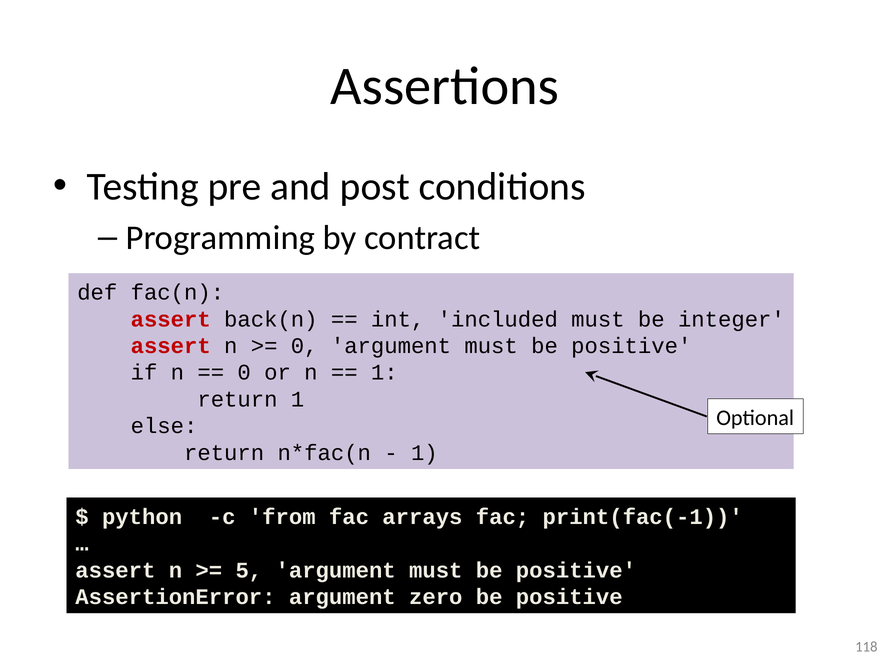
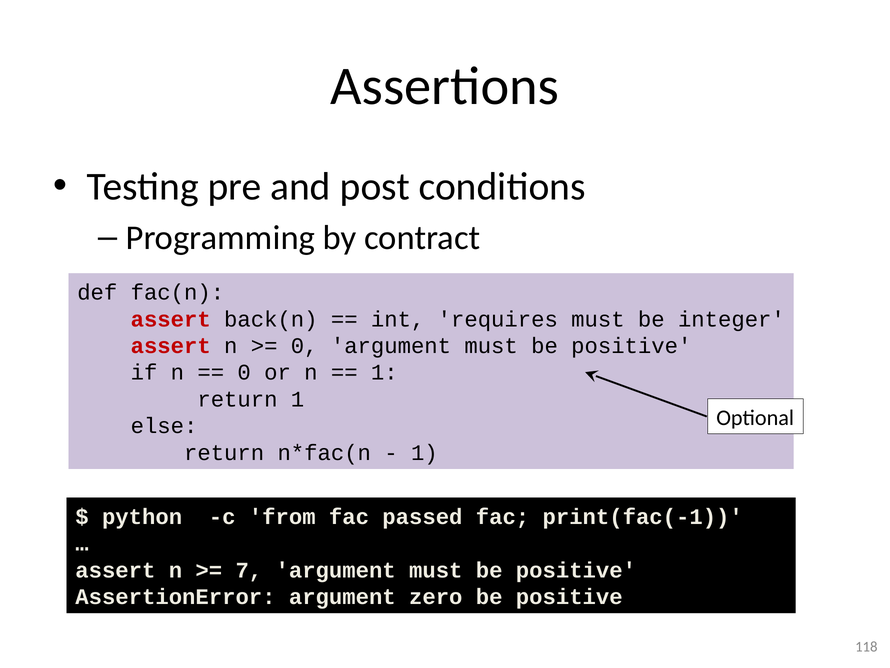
included: included -> requires
arrays: arrays -> passed
5: 5 -> 7
